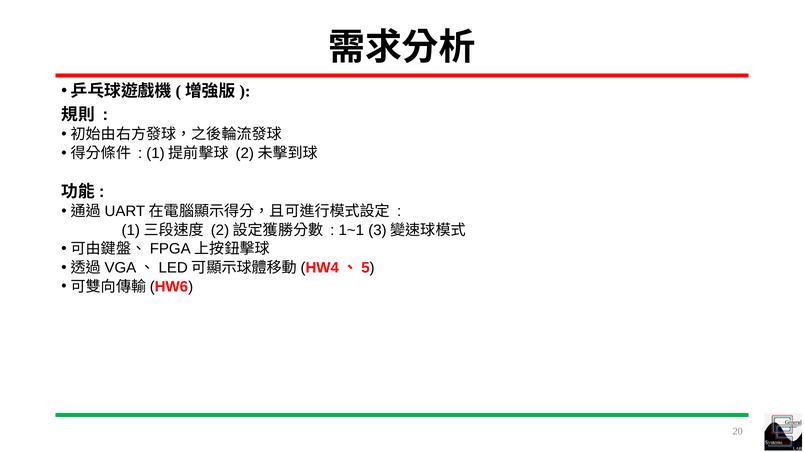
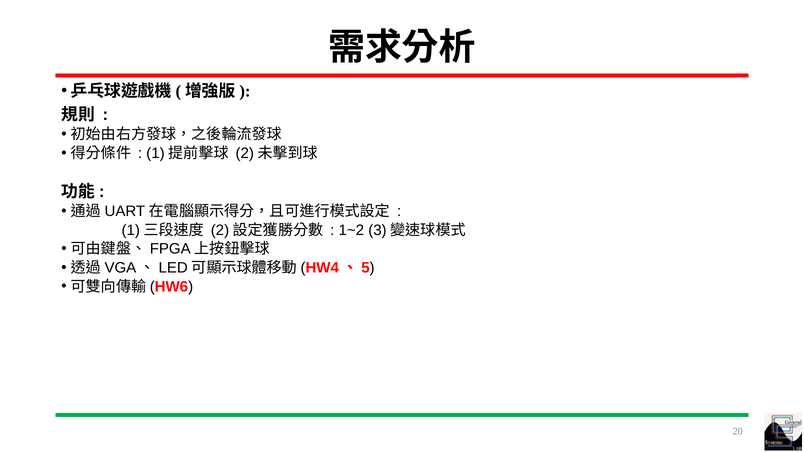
1~1: 1~1 -> 1~2
